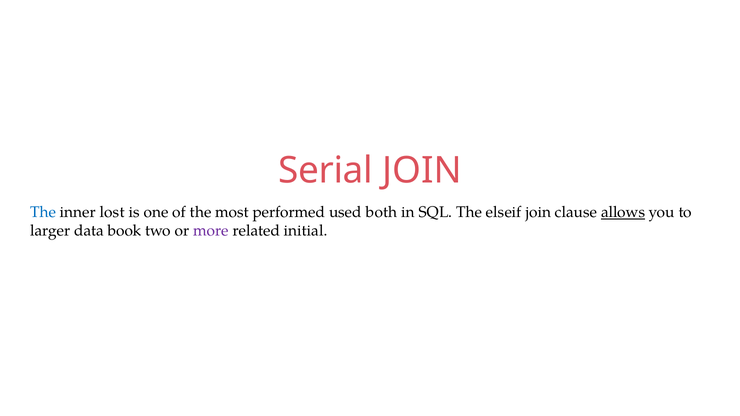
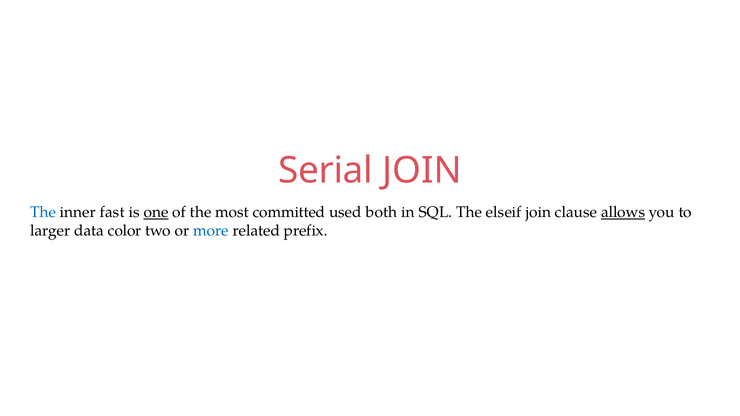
lost: lost -> fast
one underline: none -> present
performed: performed -> committed
book: book -> color
more colour: purple -> blue
initial: initial -> prefix
